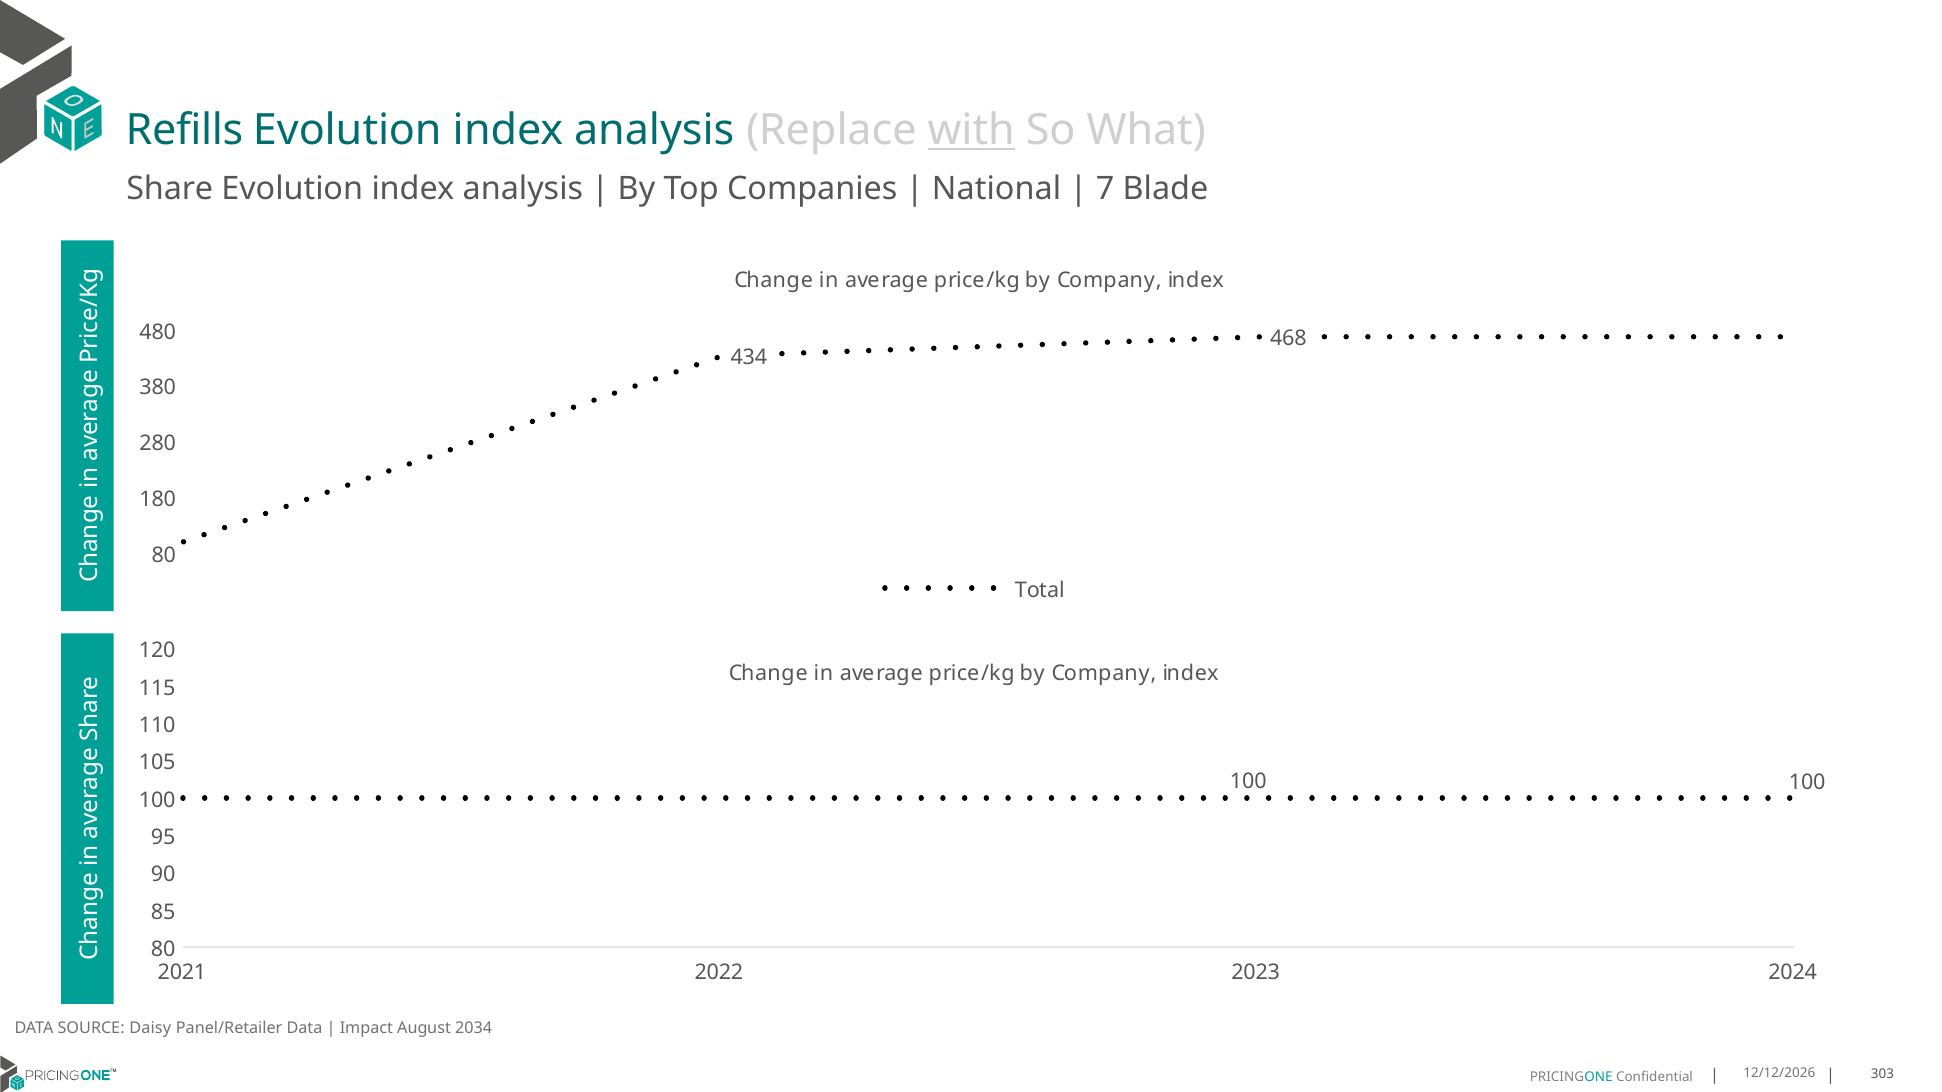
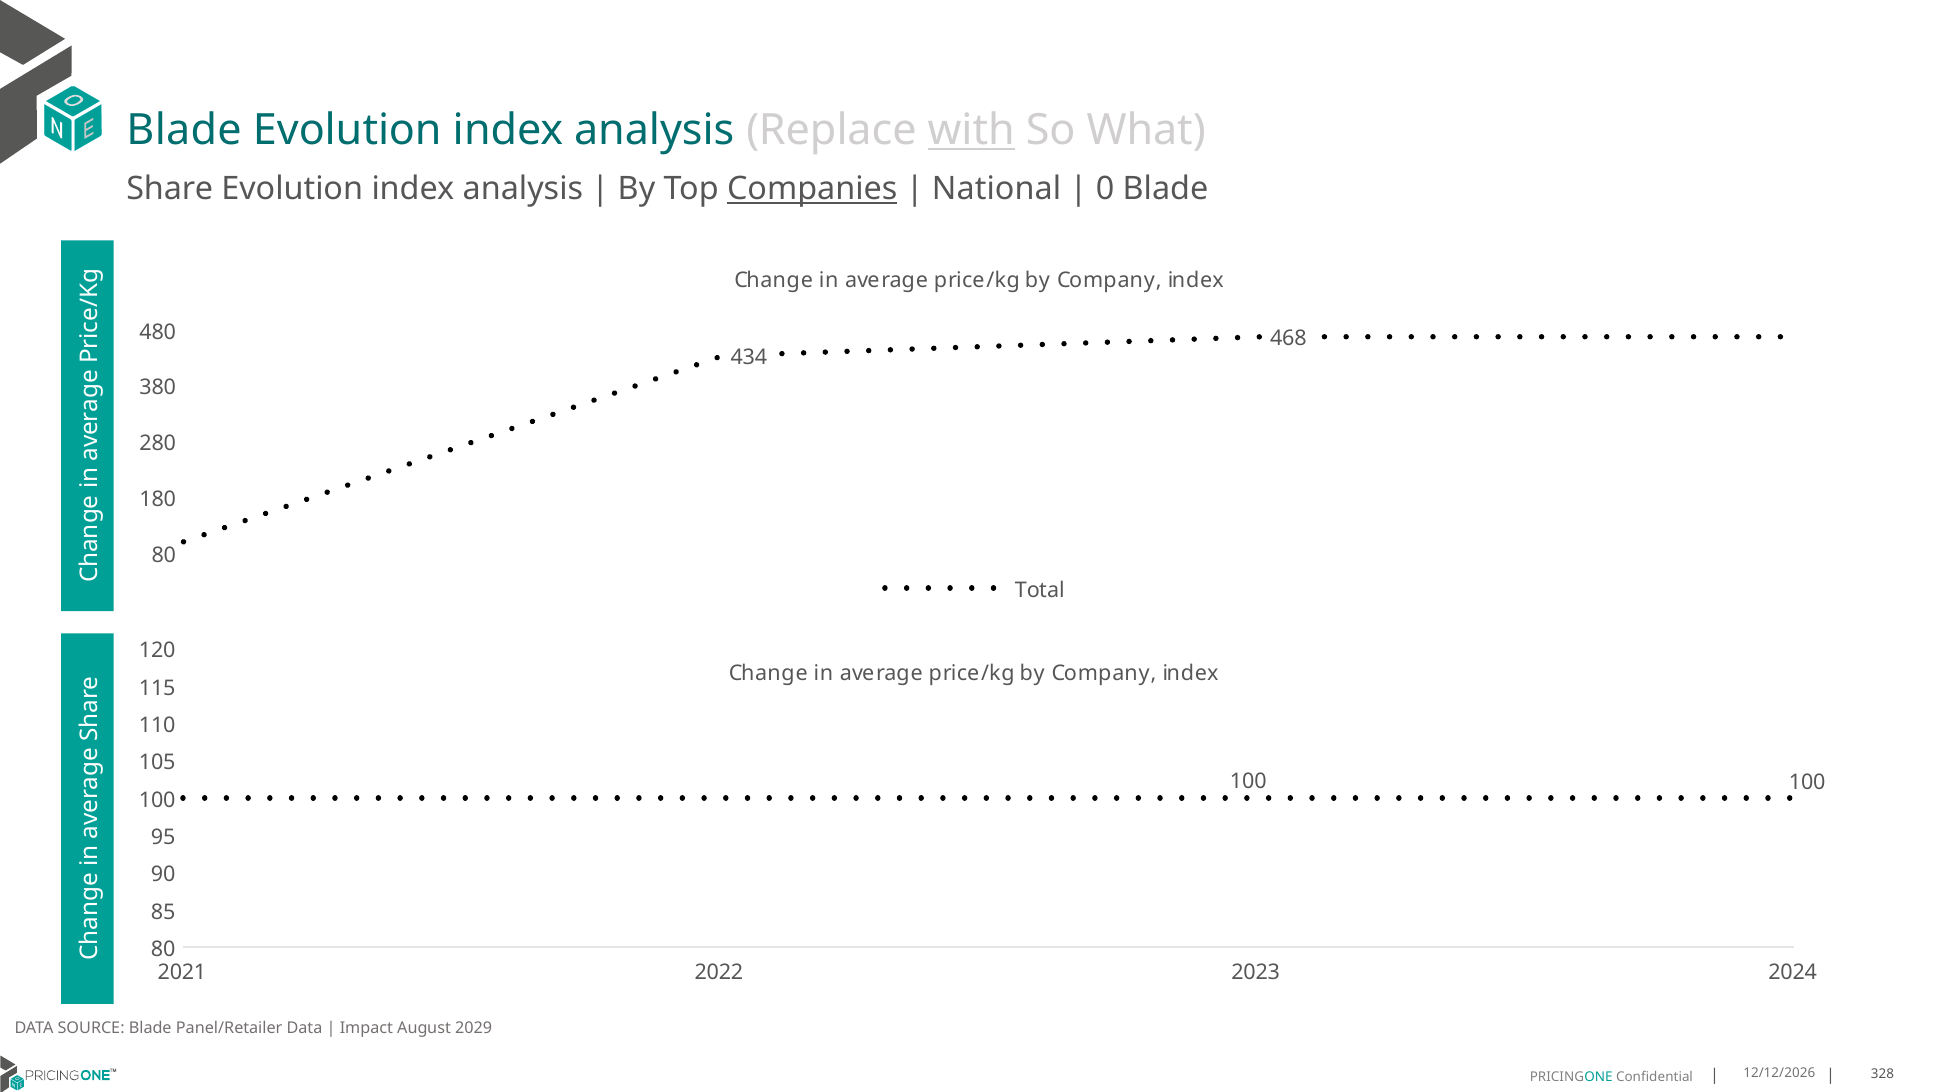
Refills at (184, 131): Refills -> Blade
Companies underline: none -> present
7: 7 -> 0
SOURCE Daisy: Daisy -> Blade
2034: 2034 -> 2029
303: 303 -> 328
